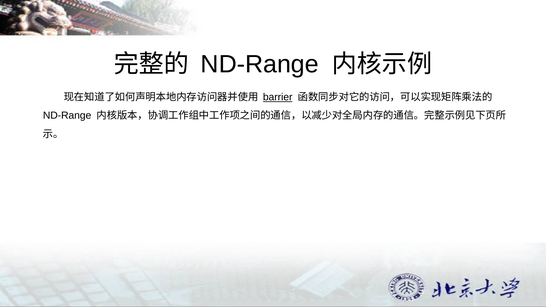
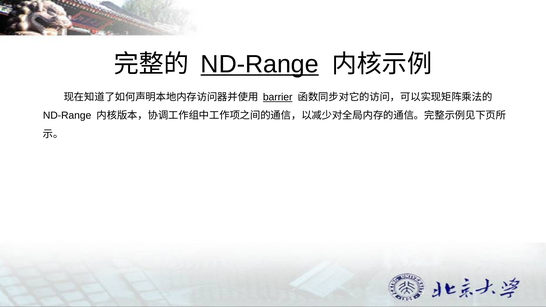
ND-Range at (260, 64) underline: none -> present
